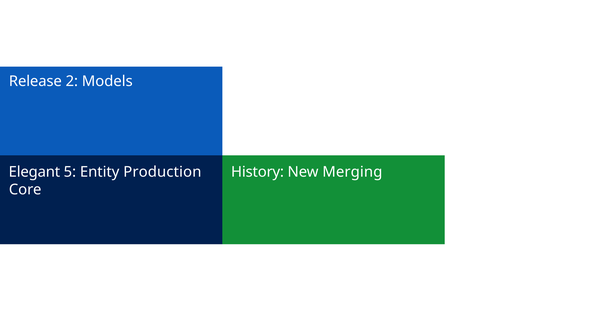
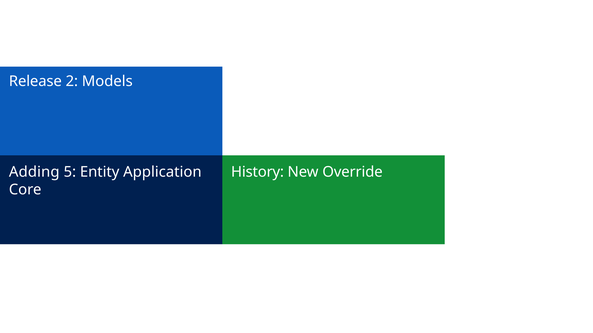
Elegant: Elegant -> Adding
Production: Production -> Application
Merging: Merging -> Override
